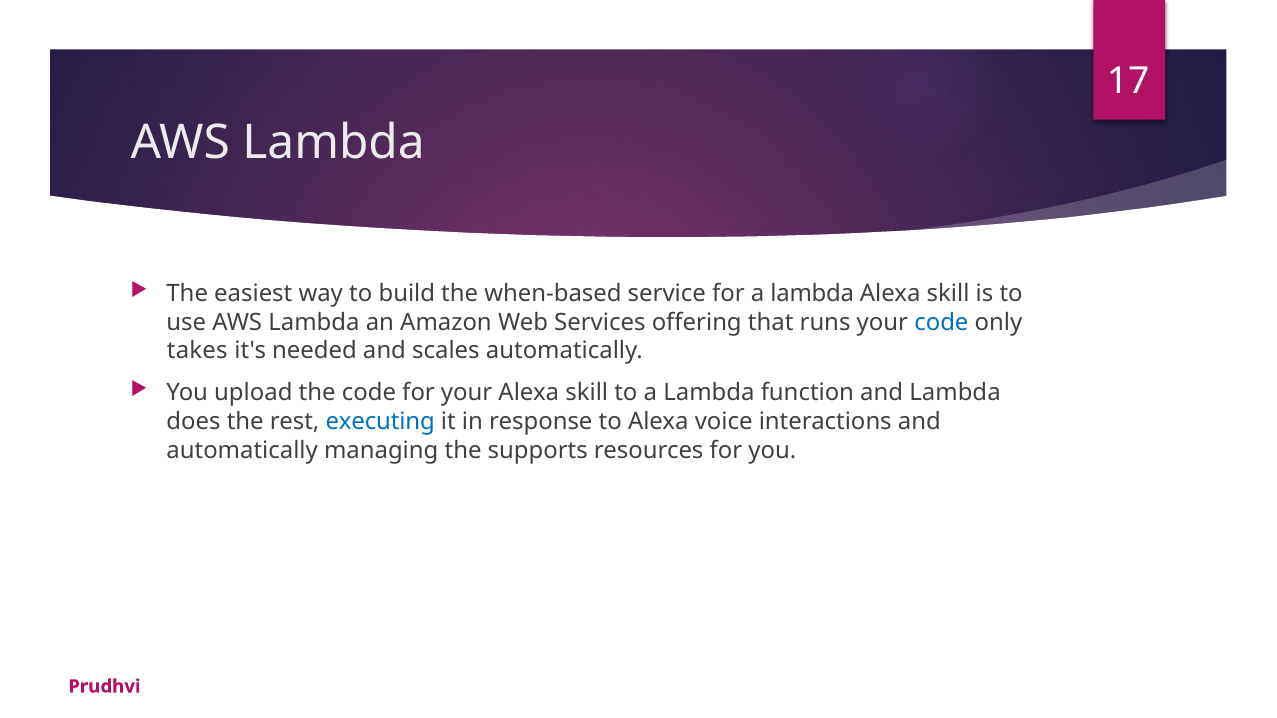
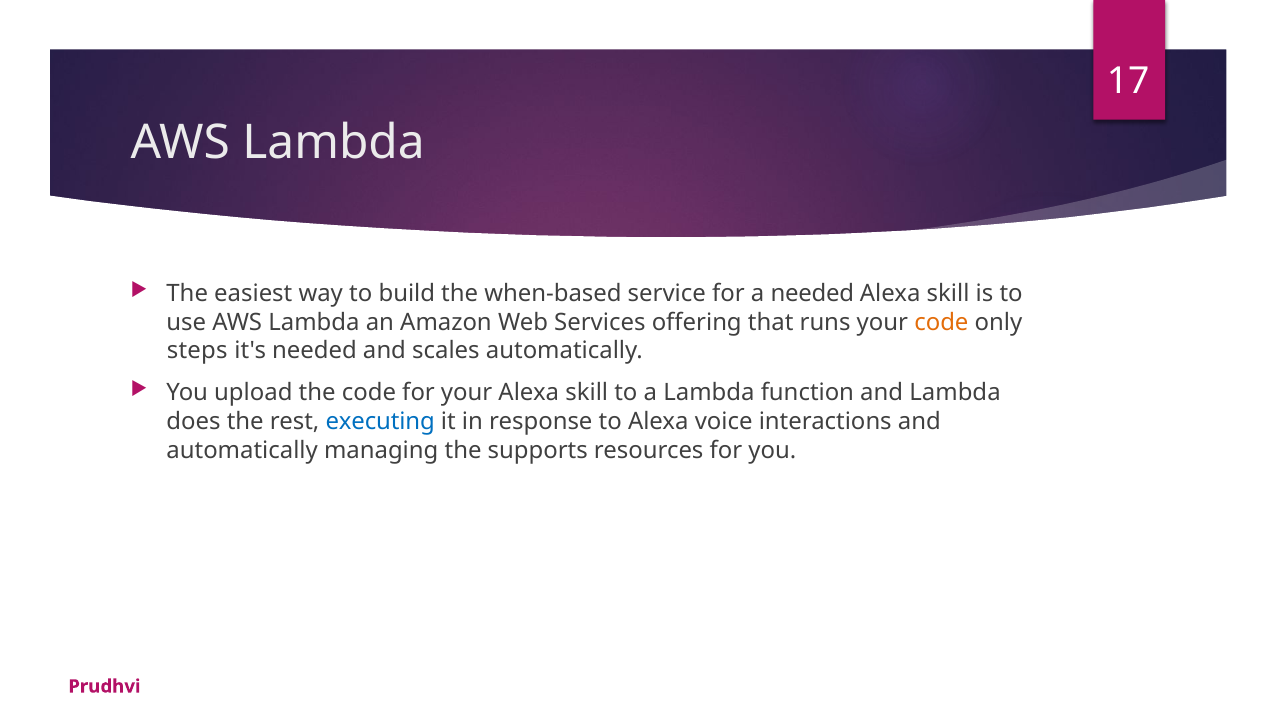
for a lambda: lambda -> needed
code at (941, 322) colour: blue -> orange
takes: takes -> steps
